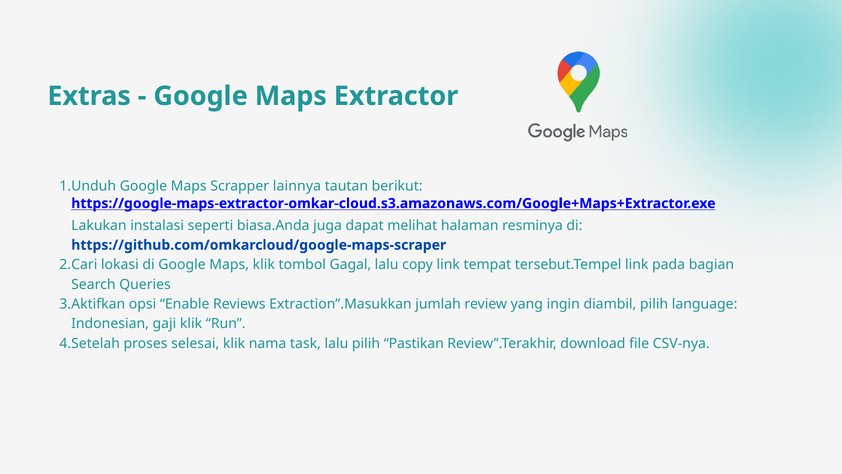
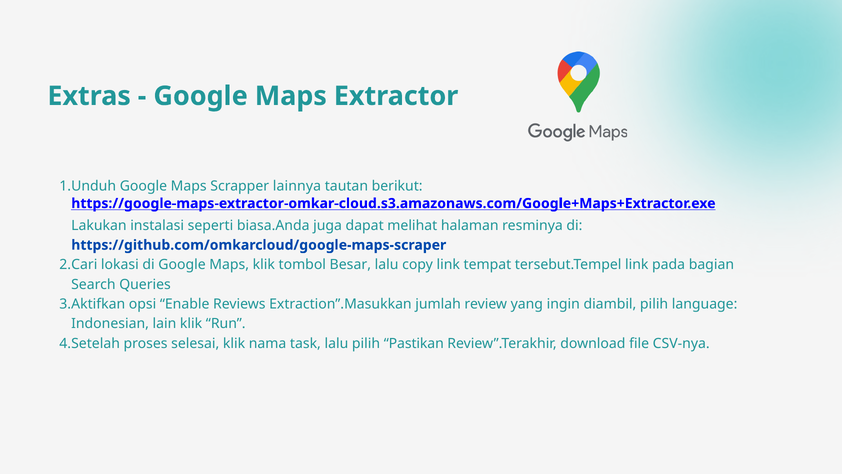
Gagal: Gagal -> Besar
gaji: gaji -> lain
